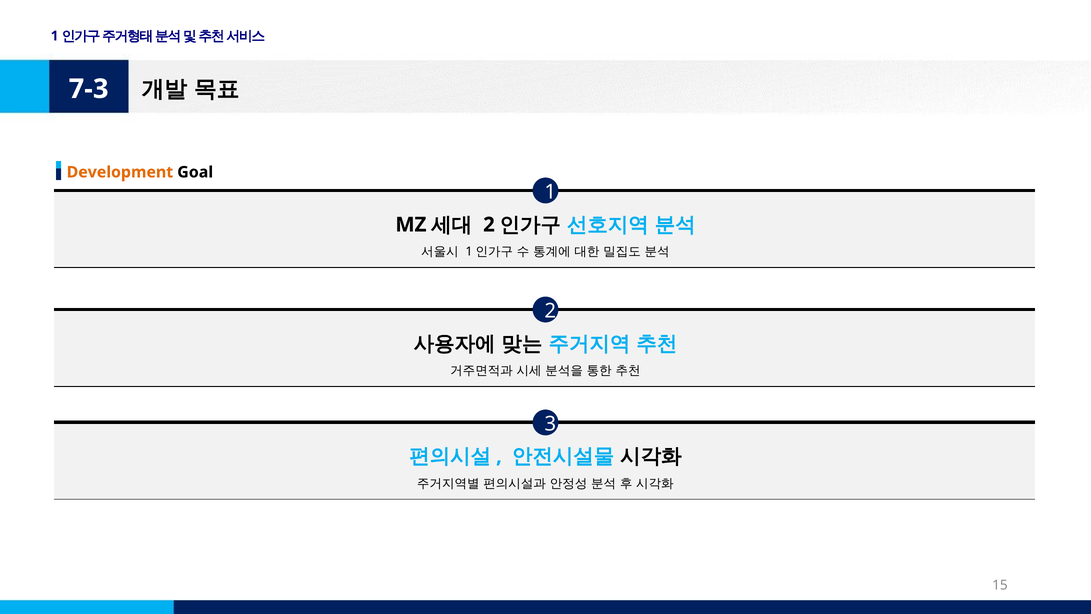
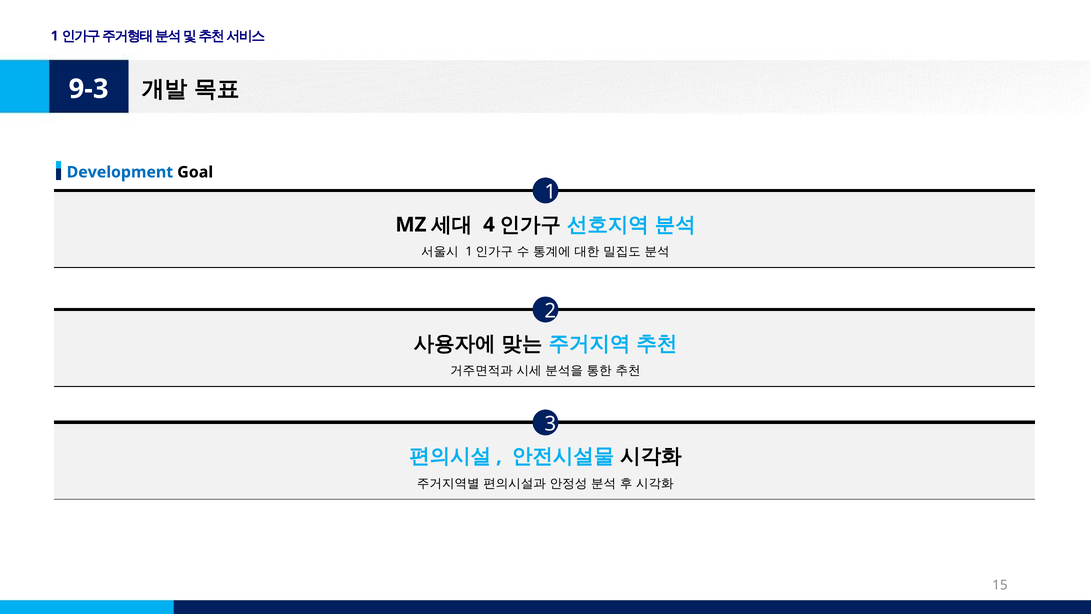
7-3: 7-3 -> 9-3
Development colour: orange -> blue
2 at (489, 225): 2 -> 4
